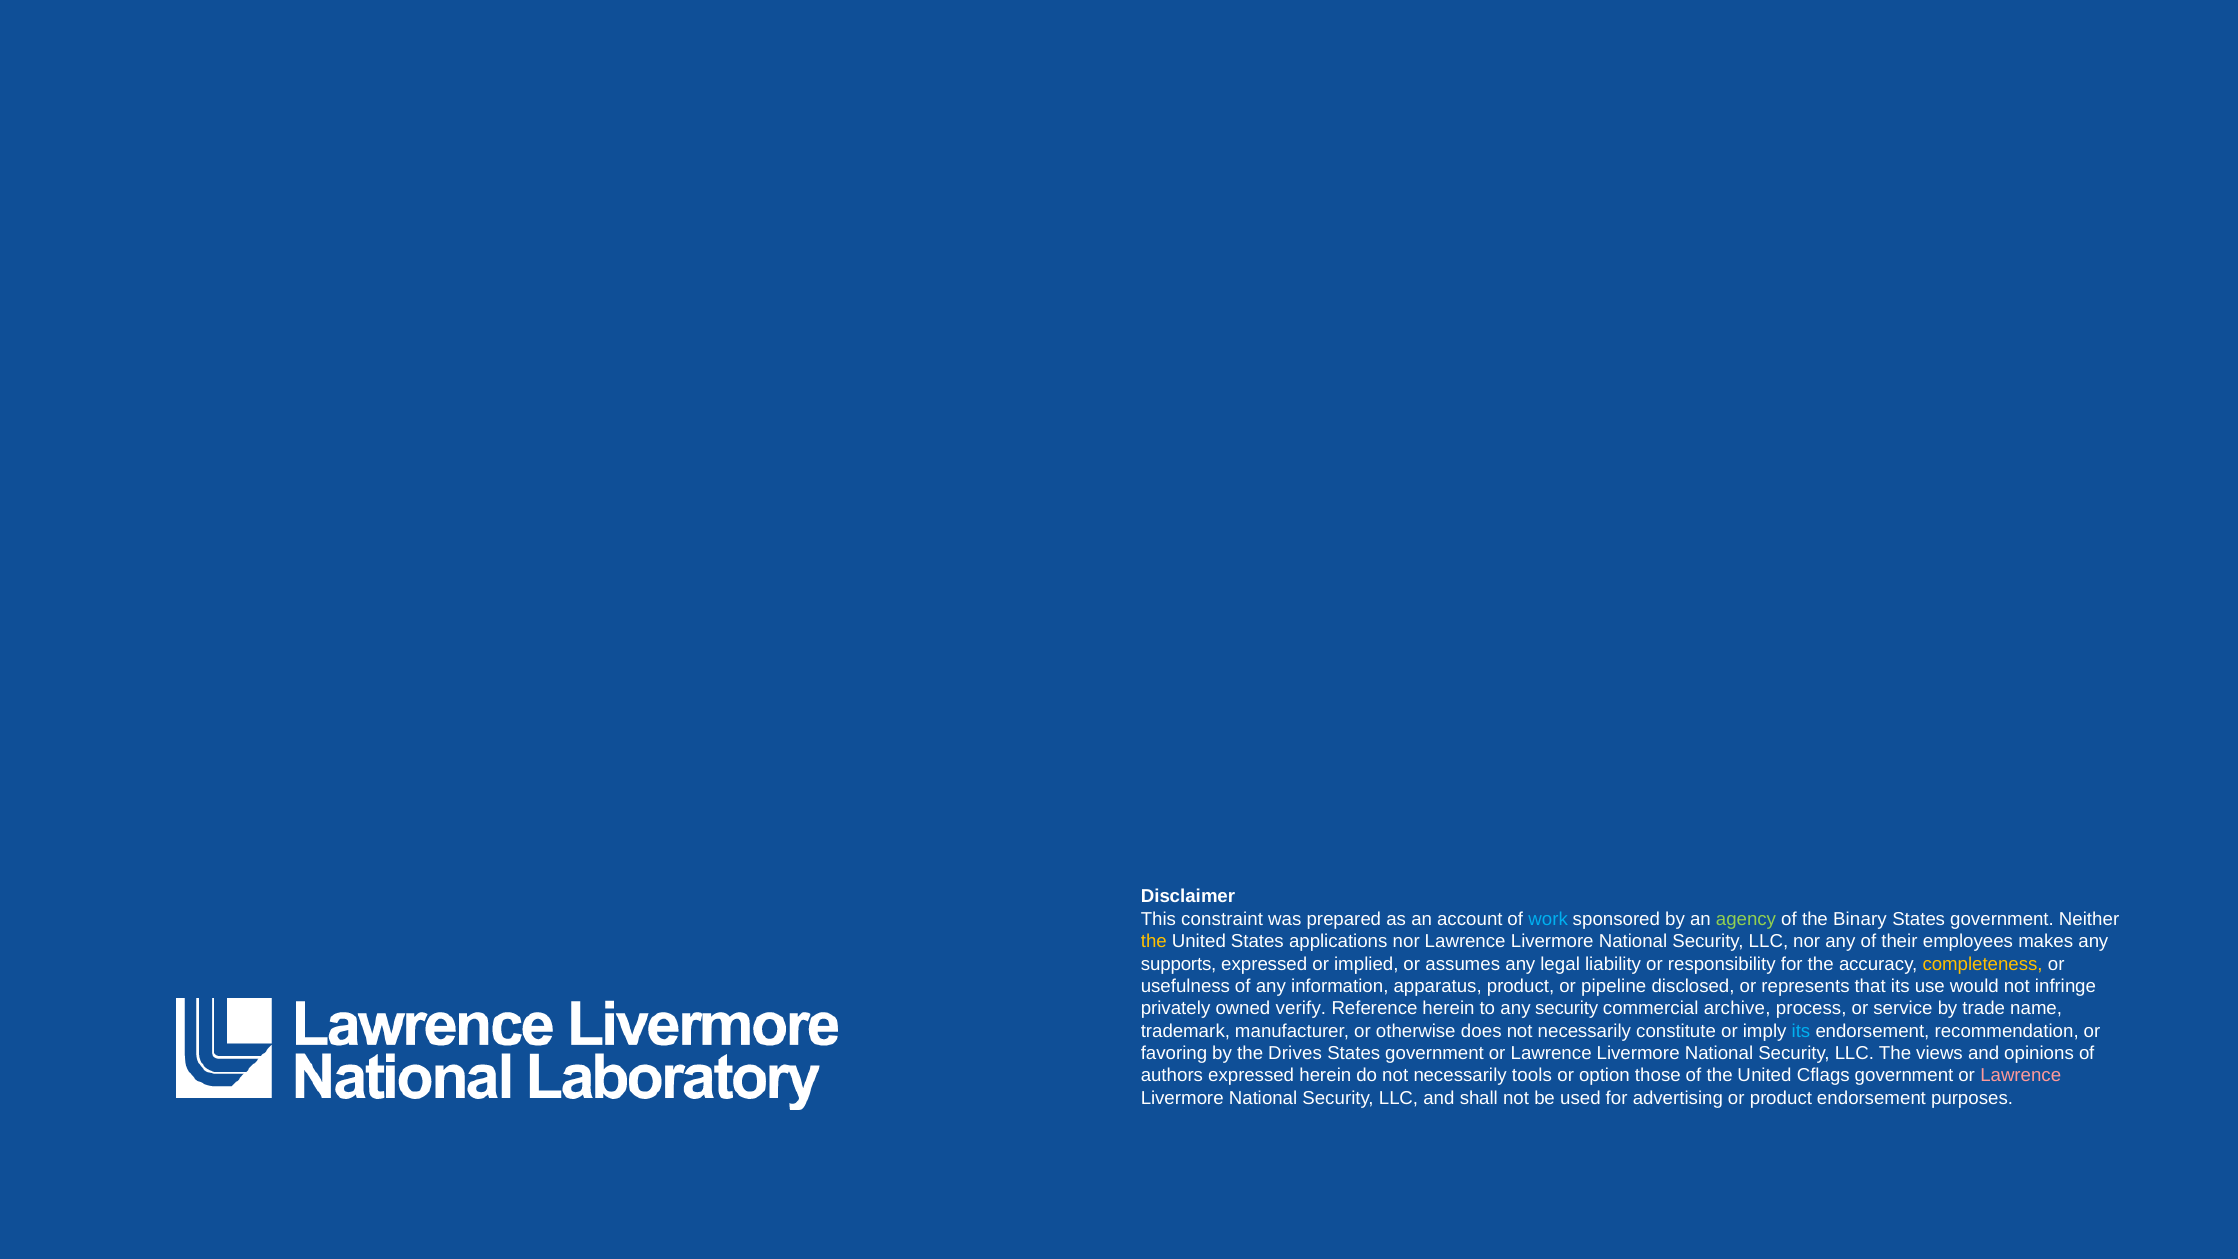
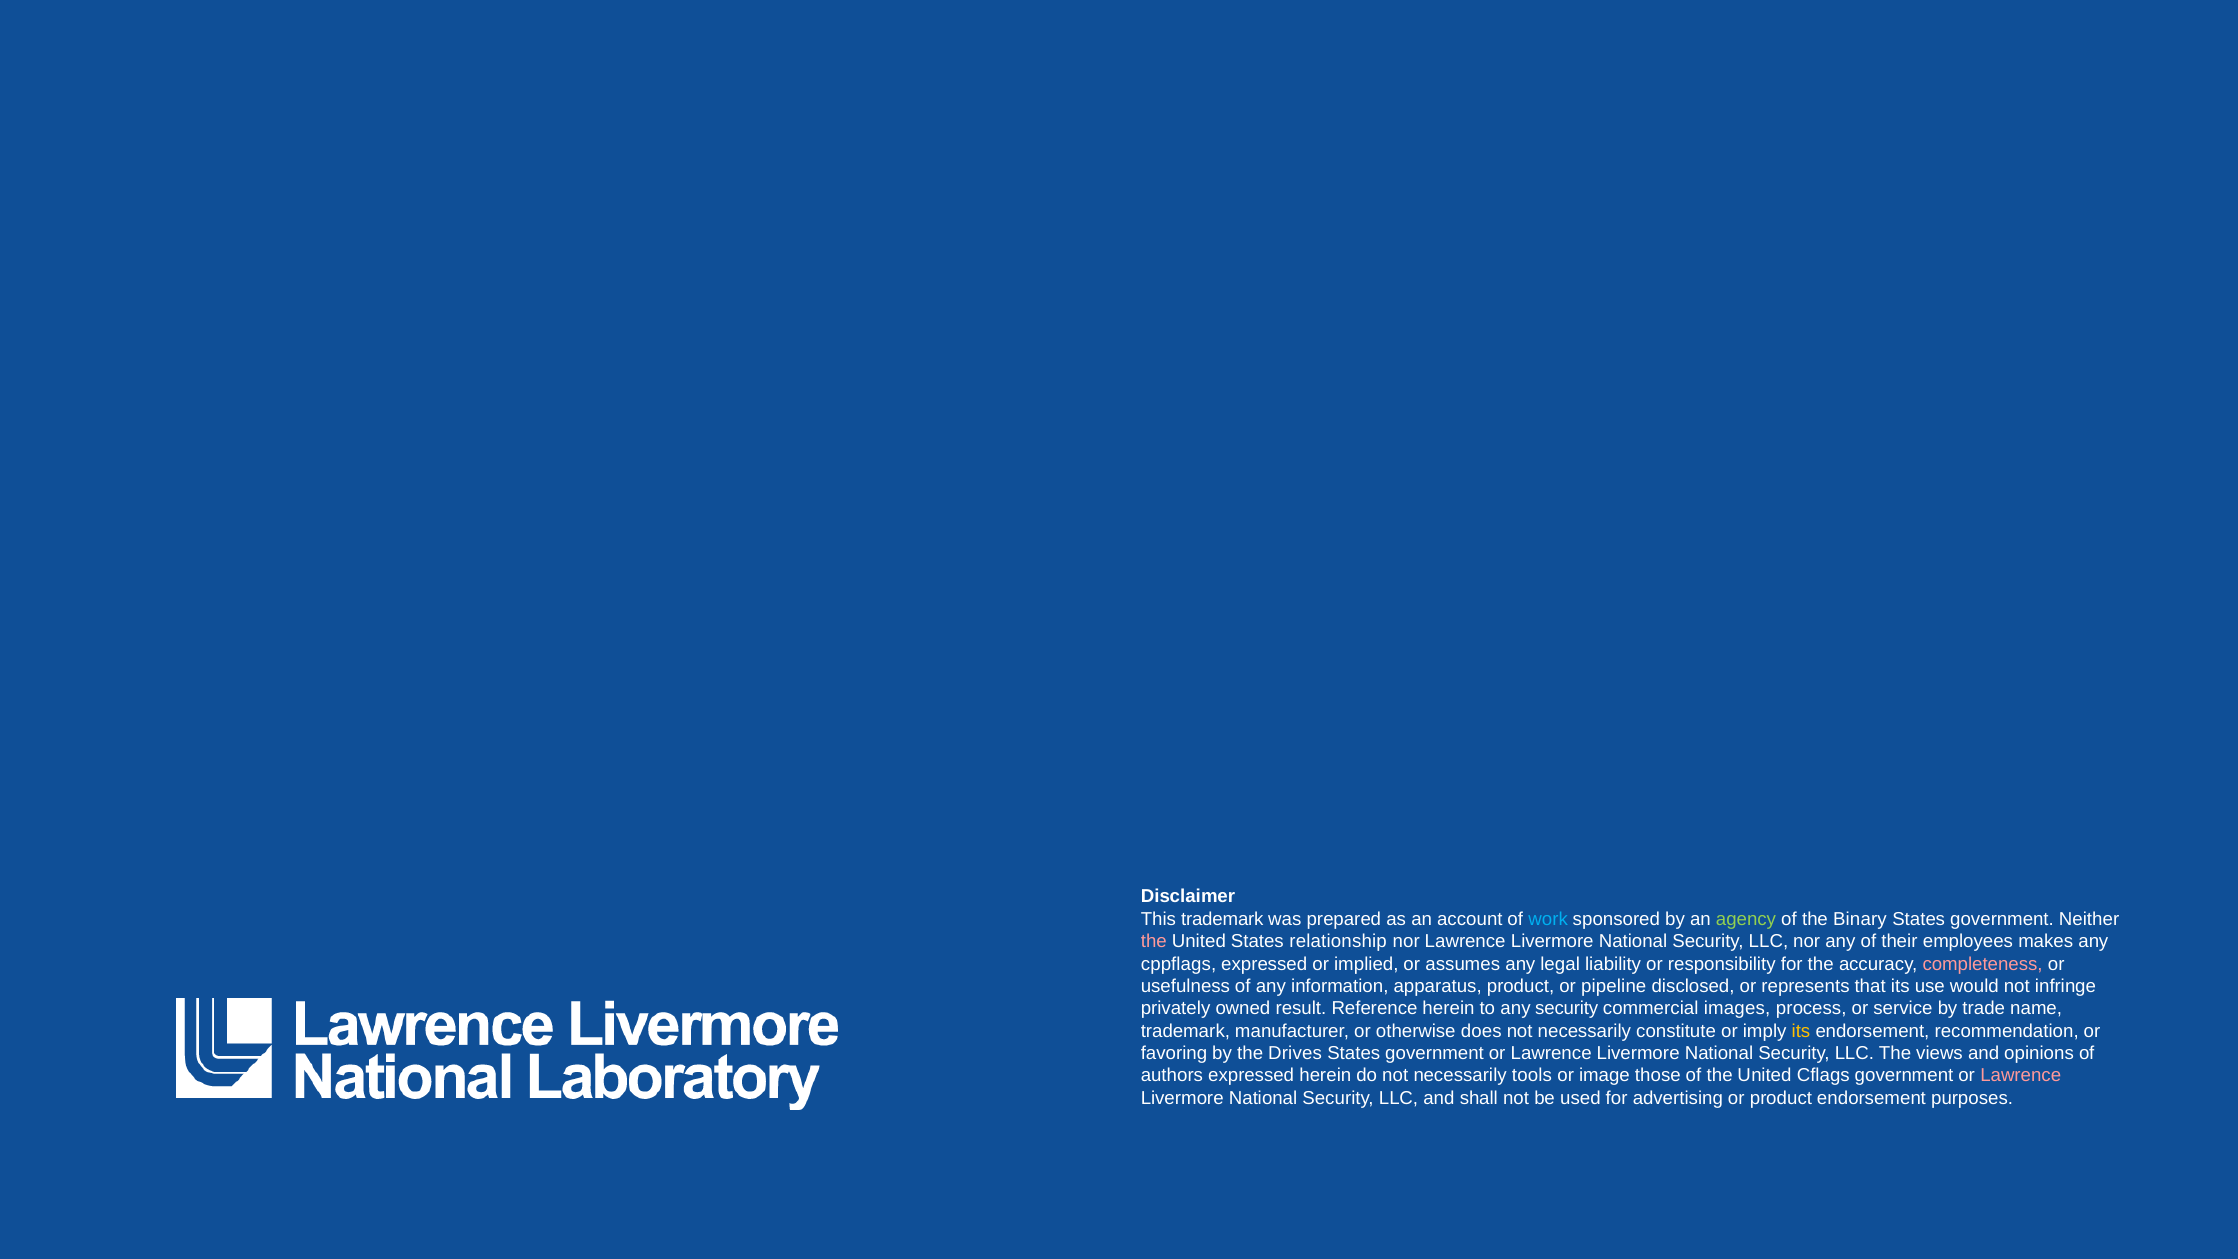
This constraint: constraint -> trademark
the at (1154, 941) colour: yellow -> pink
applications: applications -> relationship
supports: supports -> cppflags
completeness colour: yellow -> pink
verify: verify -> result
archive: archive -> images
its at (1801, 1031) colour: light blue -> yellow
option: option -> image
